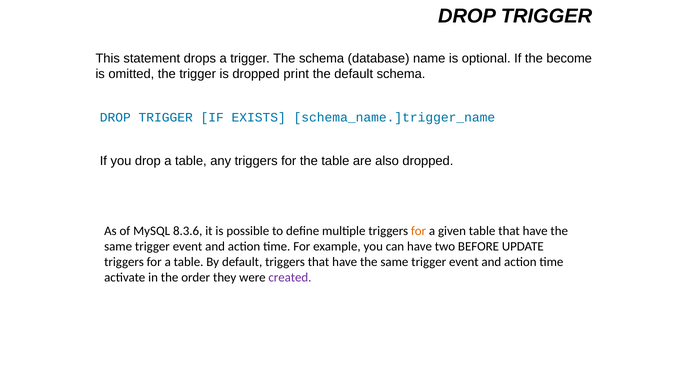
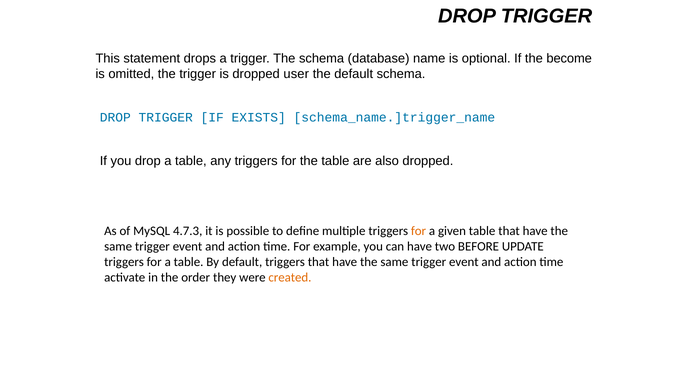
print: print -> user
8.3.6: 8.3.6 -> 4.7.3
created colour: purple -> orange
